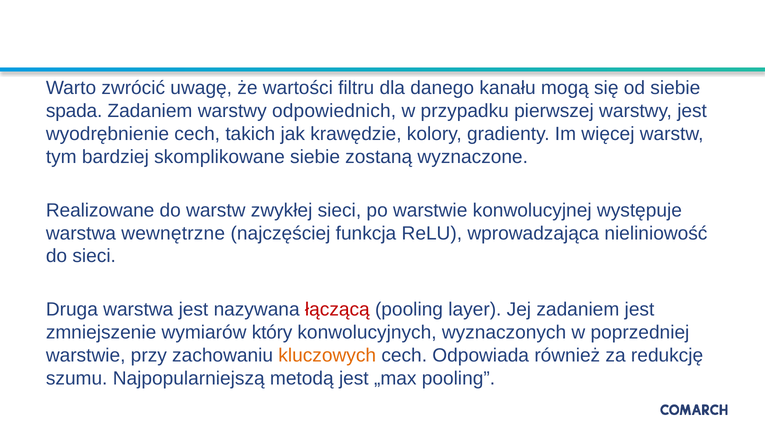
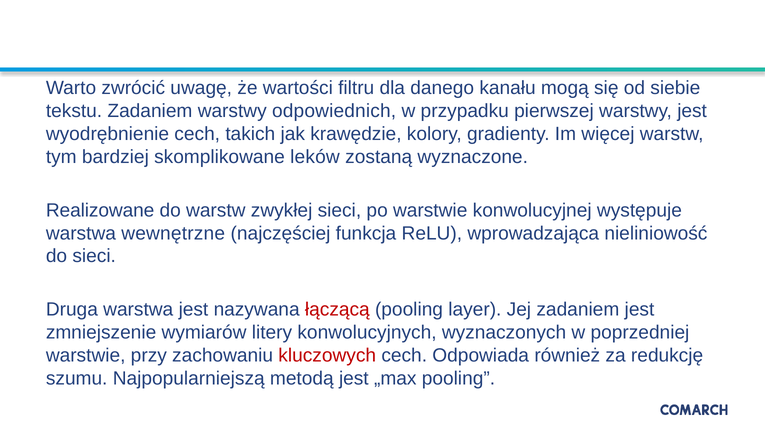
spada: spada -> tekstu
skomplikowane siebie: siebie -> leków
który: który -> litery
kluczowych colour: orange -> red
